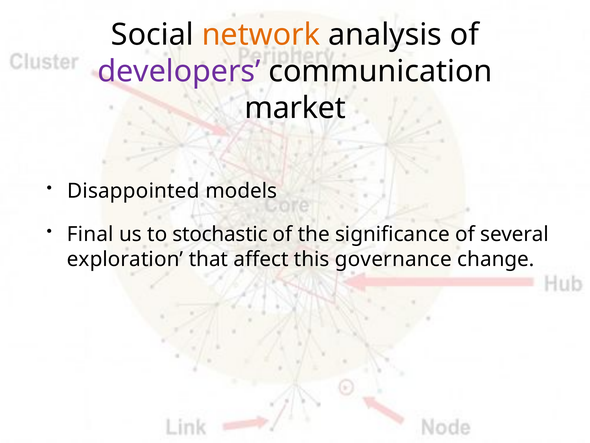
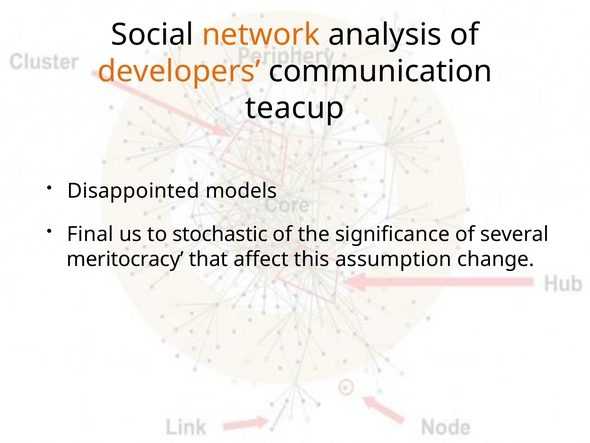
developers colour: purple -> orange
market: market -> teacup
exploration: exploration -> meritocracy
governance: governance -> assumption
